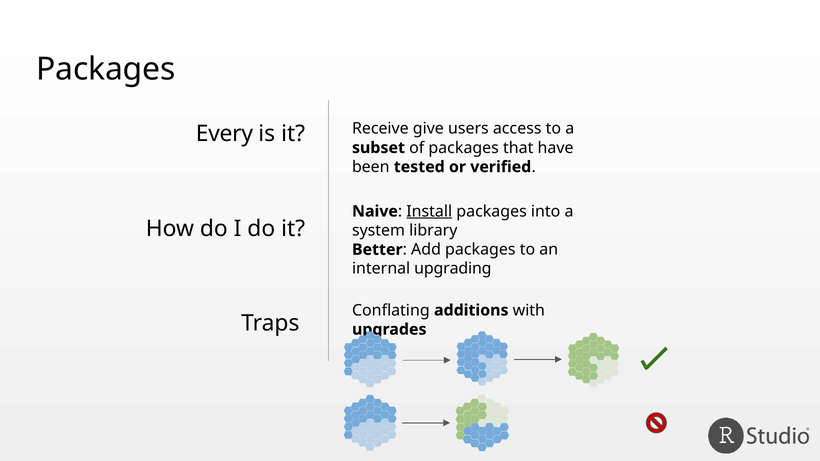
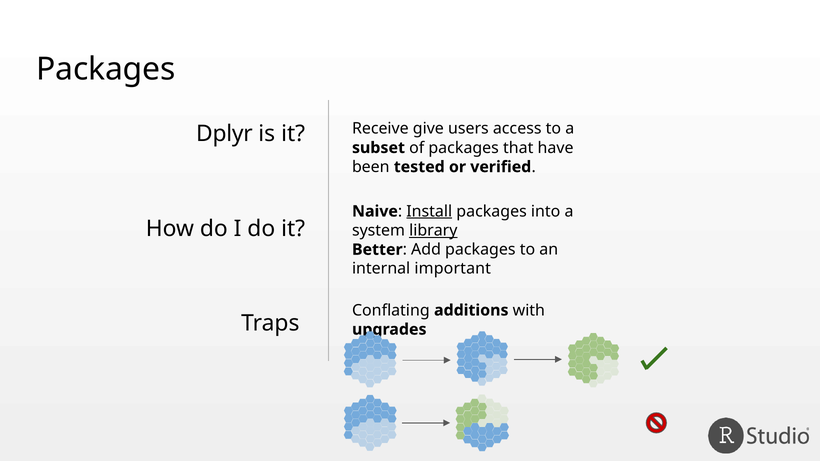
Every: Every -> Dplyr
library underline: none -> present
upgrading: upgrading -> important
